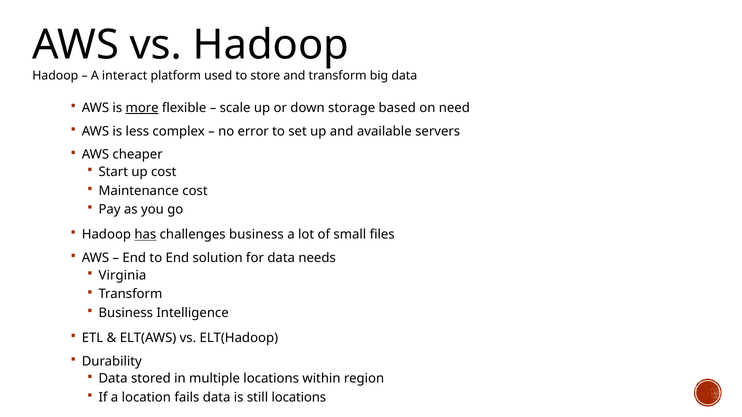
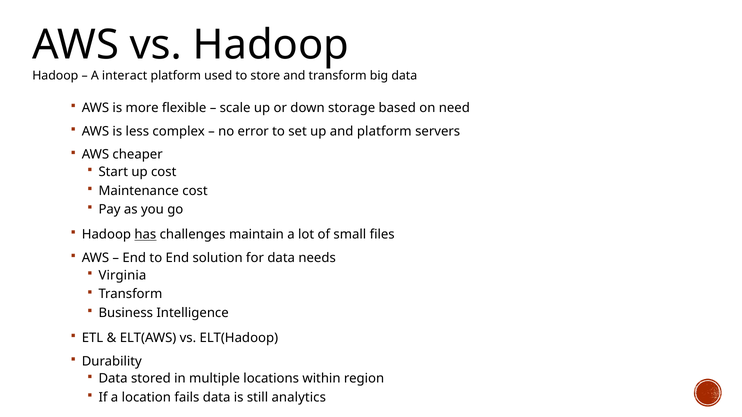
more underline: present -> none
and available: available -> platform
challenges business: business -> maintain
still locations: locations -> analytics
